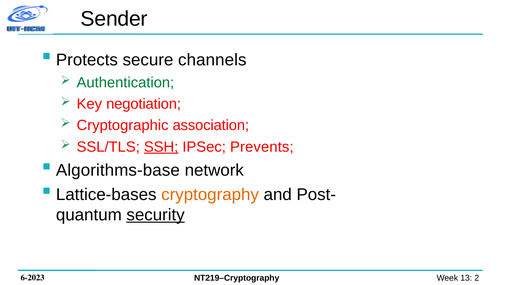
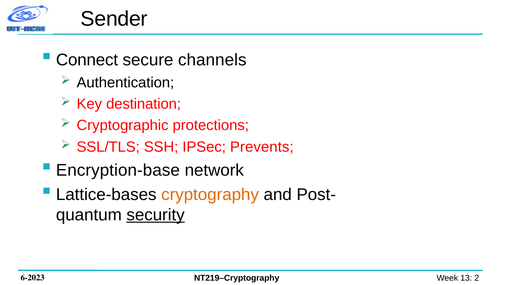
Protects: Protects -> Connect
Authentication colour: green -> black
negotiation: negotiation -> destination
association: association -> protections
SSH underline: present -> none
Algorithms-base: Algorithms-base -> Encryption-base
